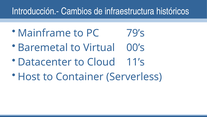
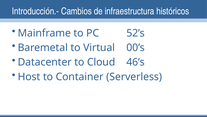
79’s: 79’s -> 52’s
11’s: 11’s -> 46’s
